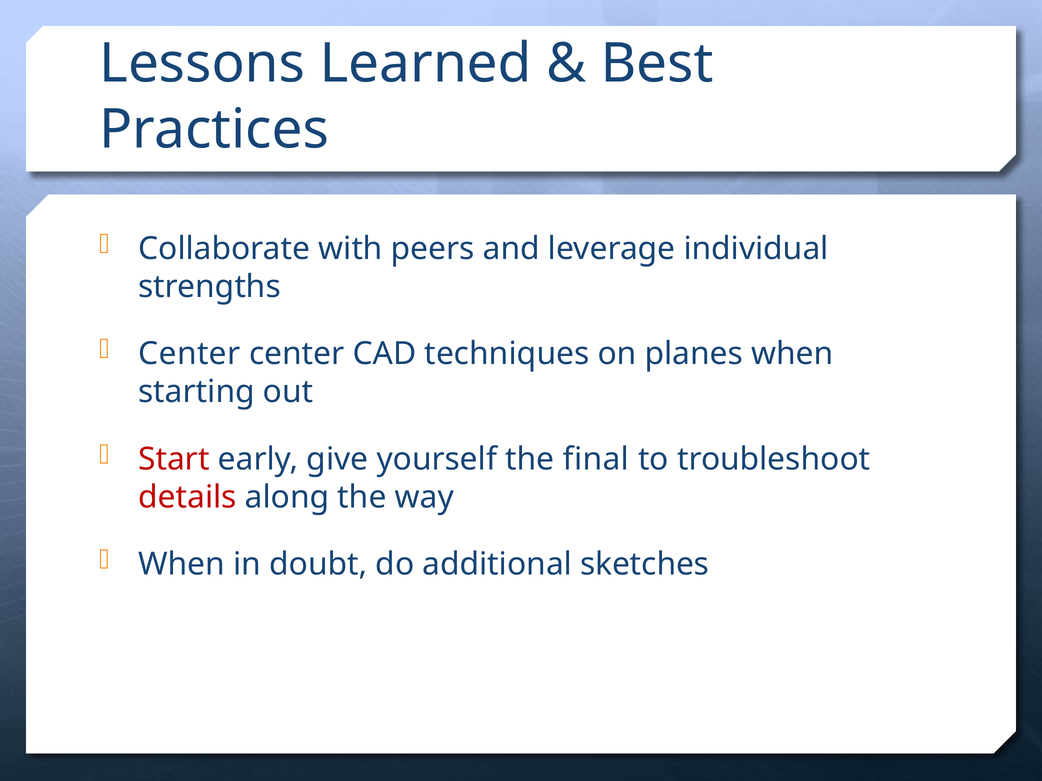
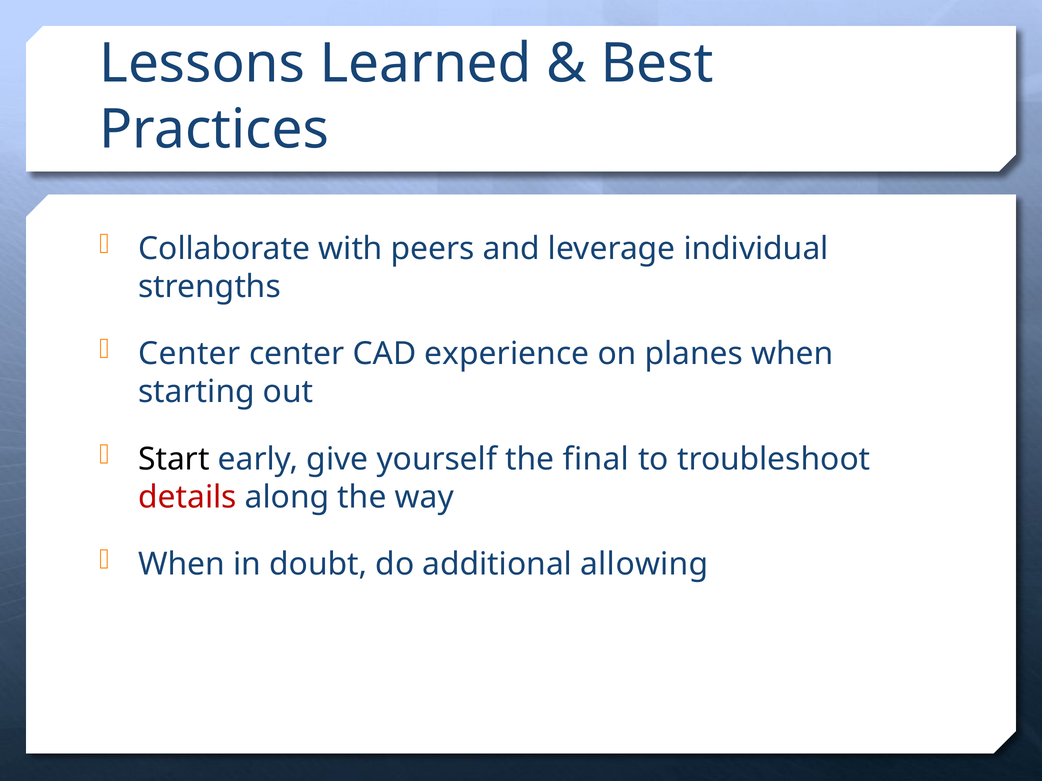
techniques: techniques -> experience
Start colour: red -> black
sketches: sketches -> allowing
